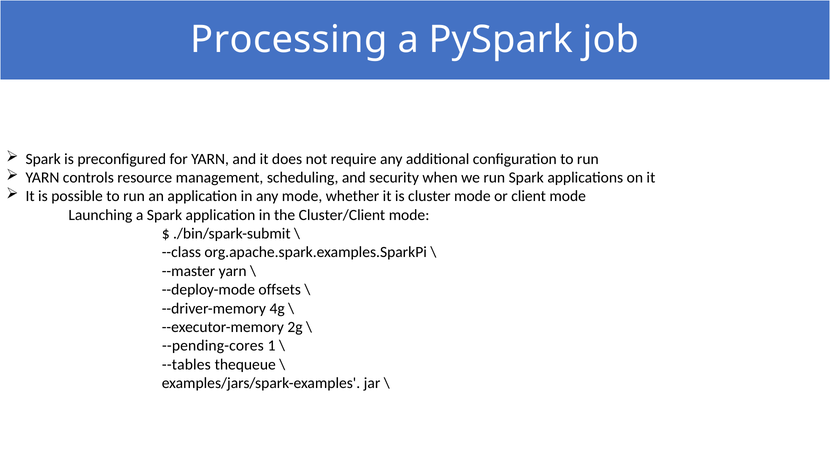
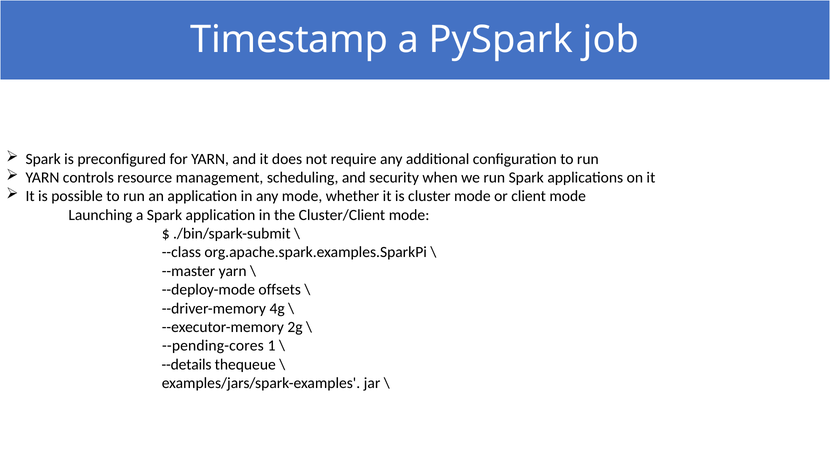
Processing: Processing -> Timestamp
--tables: --tables -> --details
